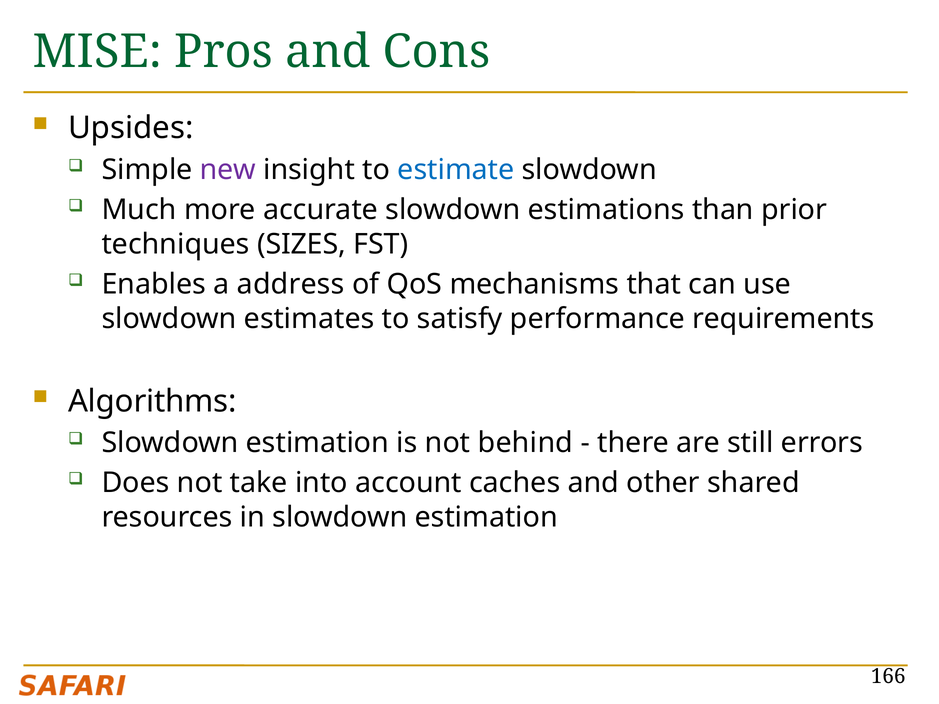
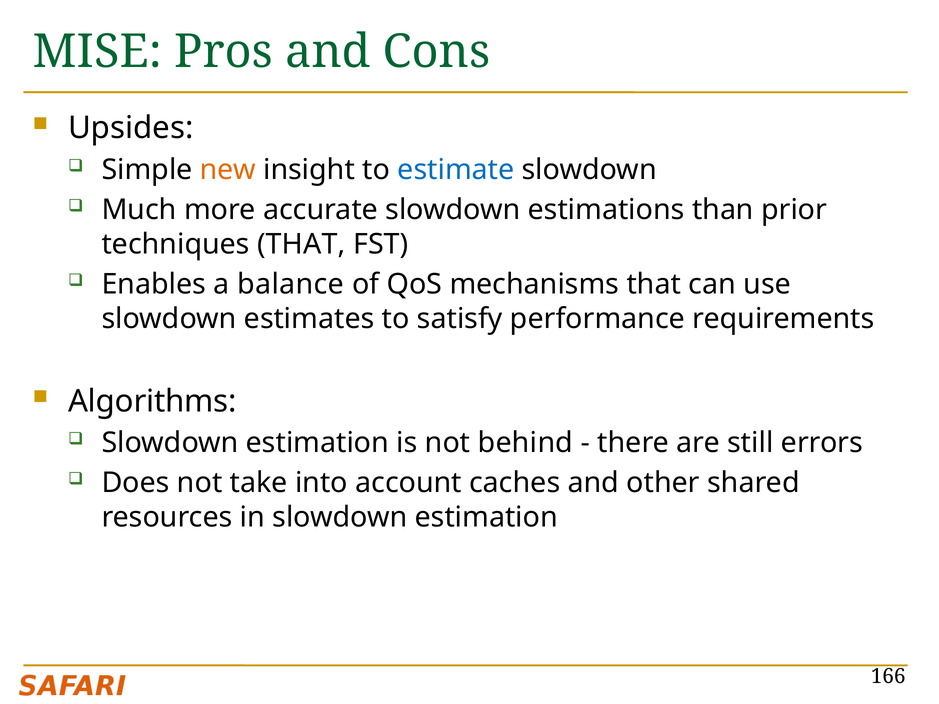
new colour: purple -> orange
techniques SIZES: SIZES -> THAT
address: address -> balance
